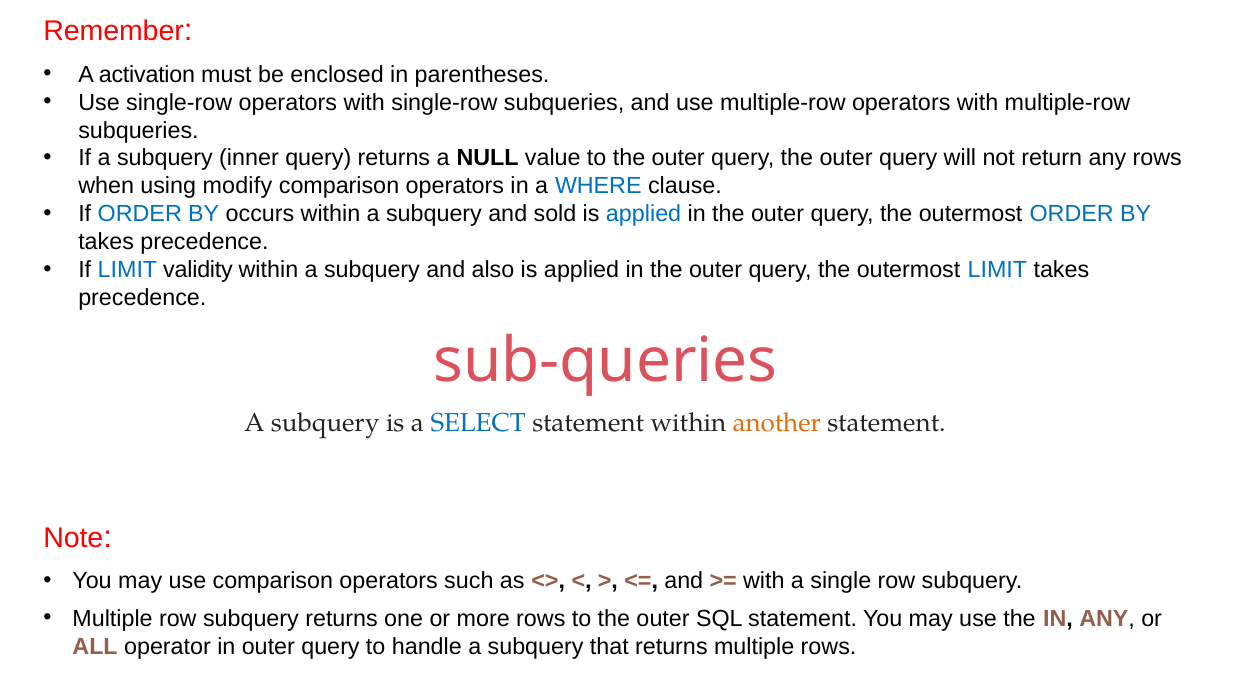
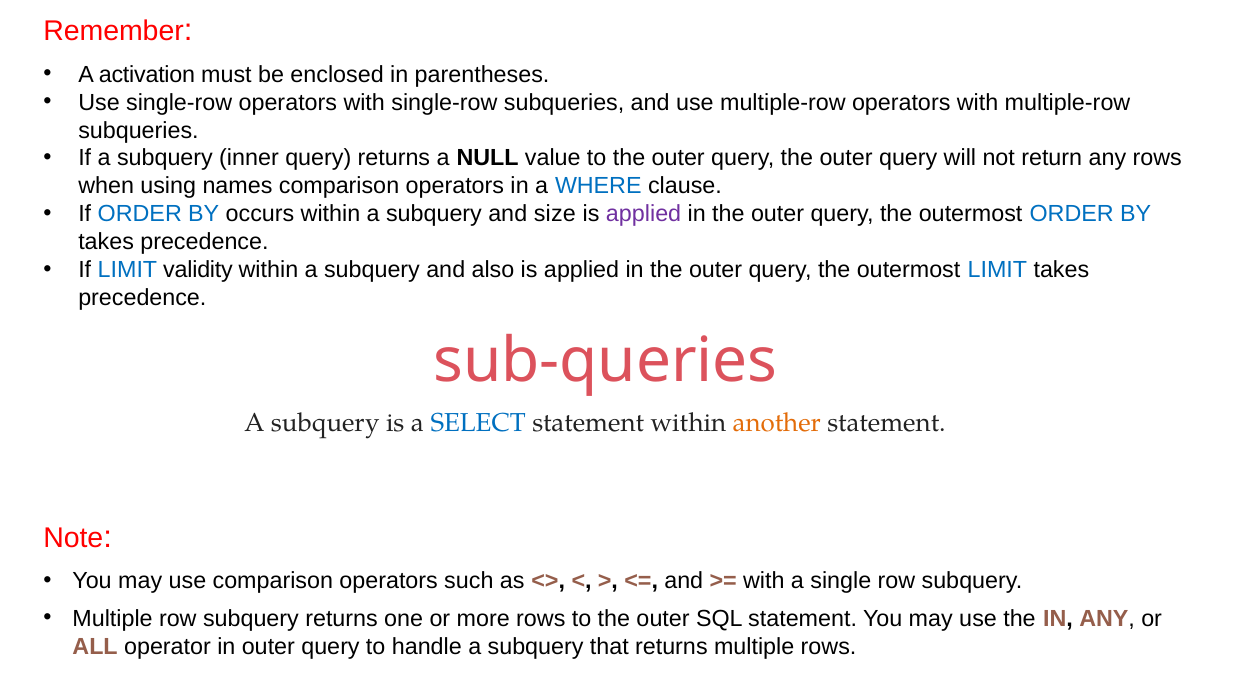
modify: modify -> names
sold: sold -> size
applied at (644, 214) colour: blue -> purple
